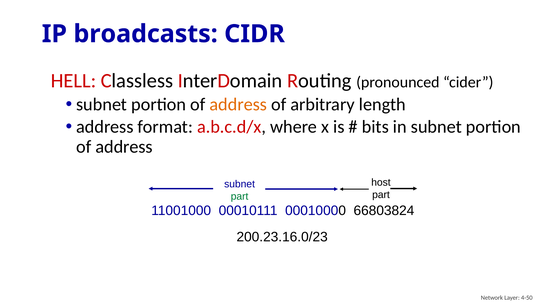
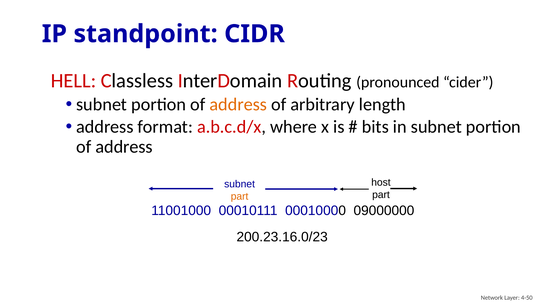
broadcasts: broadcasts -> standpoint
part at (240, 196) colour: green -> orange
66803824: 66803824 -> 09000000
